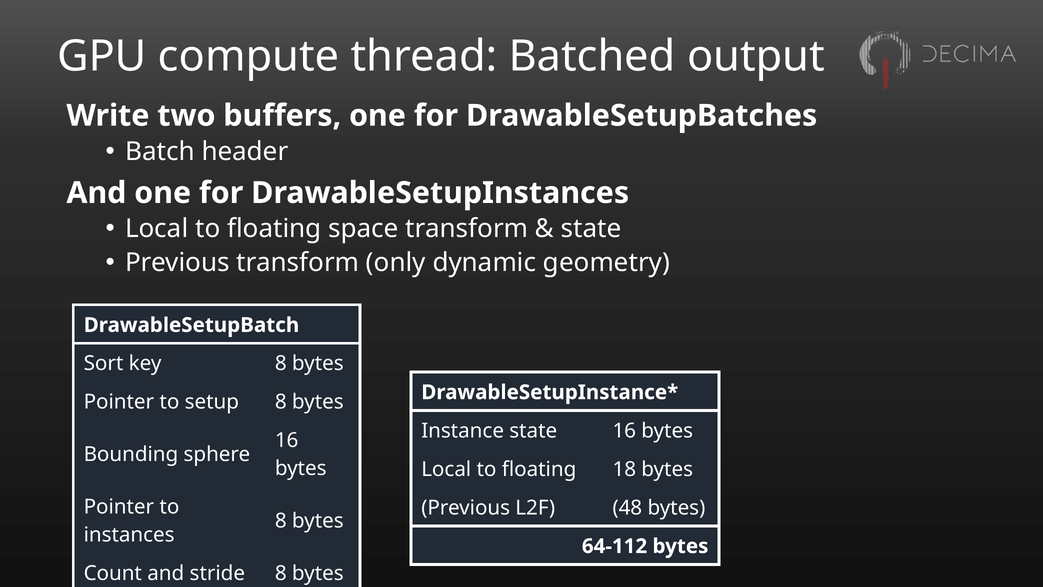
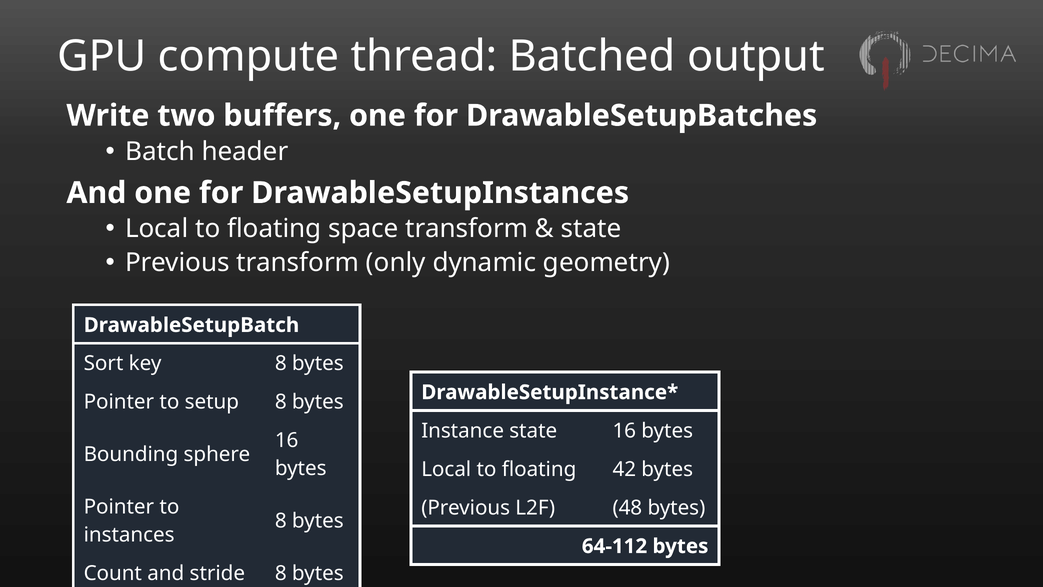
18: 18 -> 42
